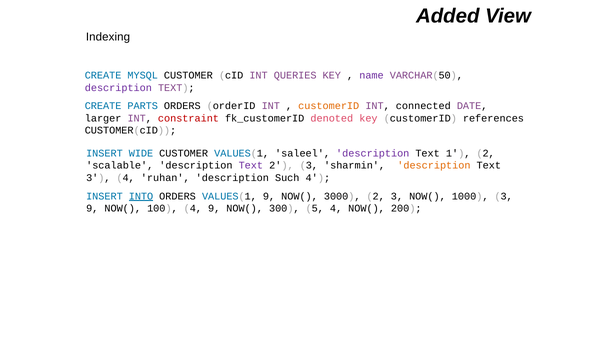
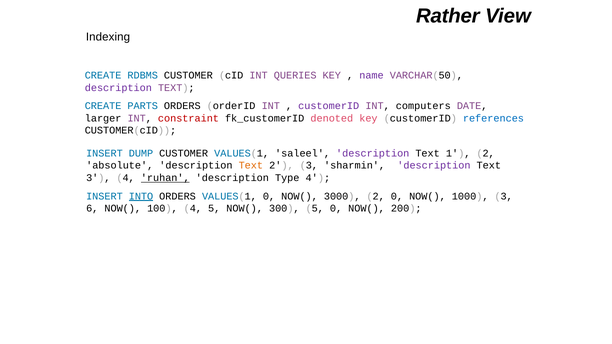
Added: Added -> Rather
MYSQL: MYSQL -> RDBMS
customerID at (329, 106) colour: orange -> purple
connected: connected -> computers
references colour: black -> blue
WIDE: WIDE -> DUMP
scalable: scalable -> absolute
Text at (251, 166) colour: purple -> orange
description at (434, 166) colour: orange -> purple
ruhan underline: none -> present
Such: Such -> Type
VALUES(1 9: 9 -> 0
3000 2 3: 3 -> 0
9 at (92, 209): 9 -> 6
4 9: 9 -> 5
5 4: 4 -> 0
